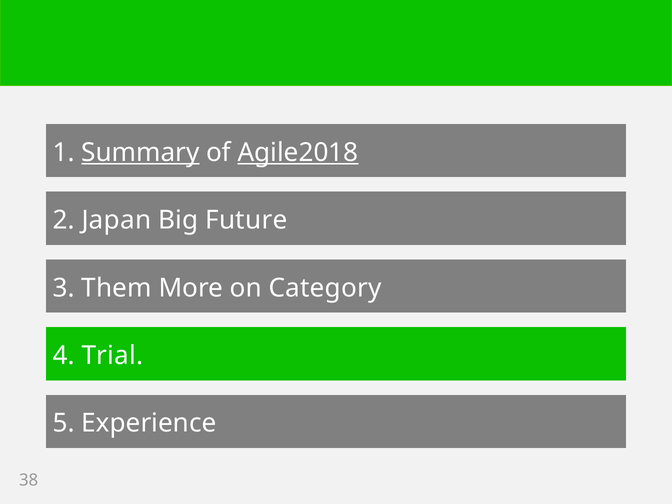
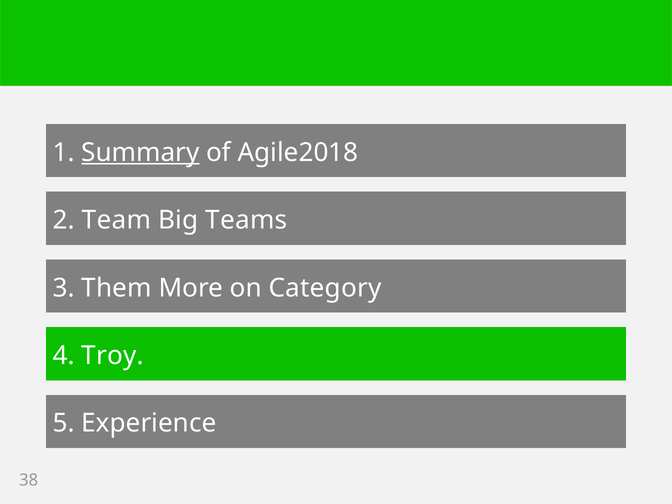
Agile2018 underline: present -> none
Japan: Japan -> Team
Future: Future -> Teams
Trial: Trial -> Troy
